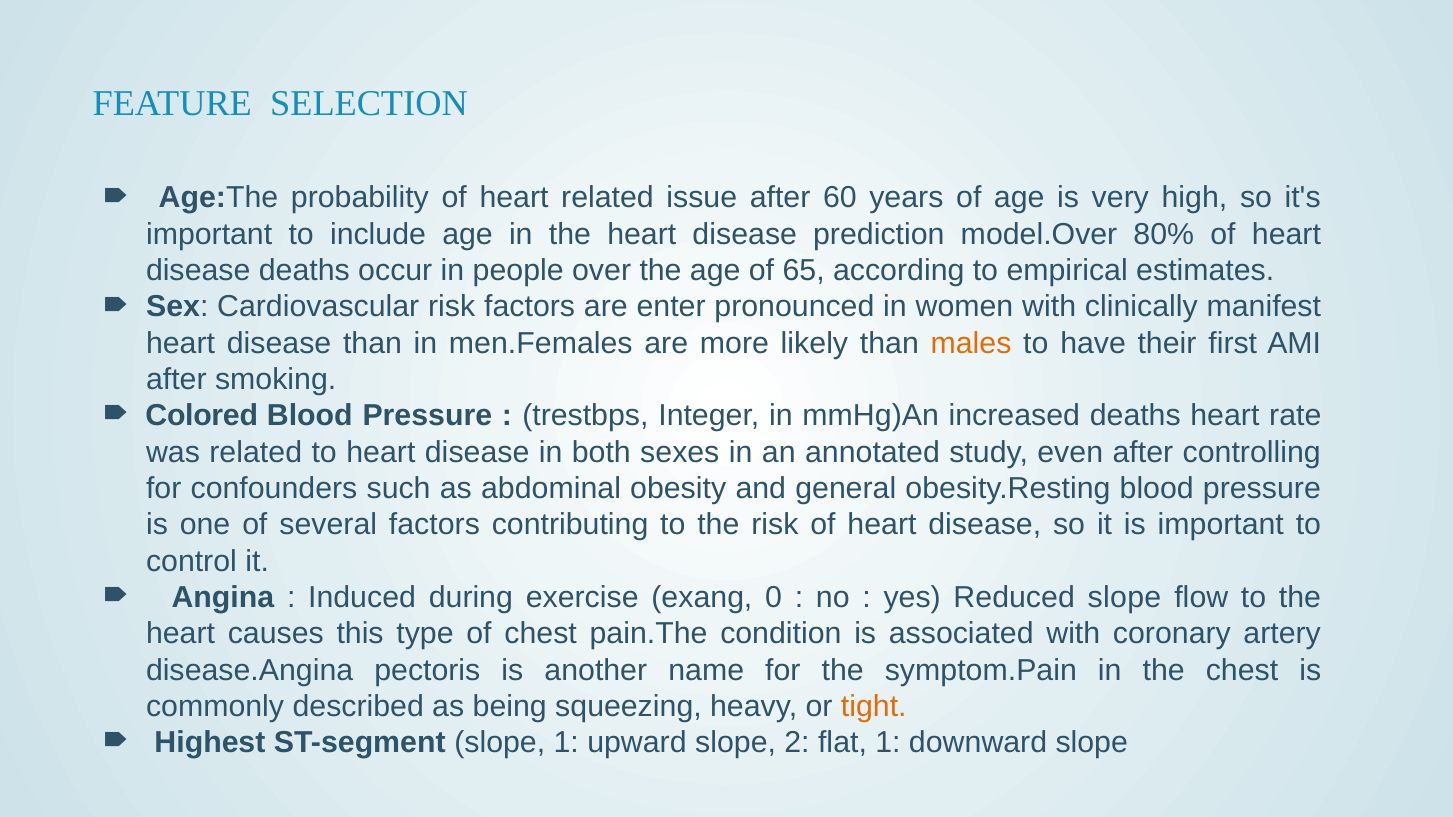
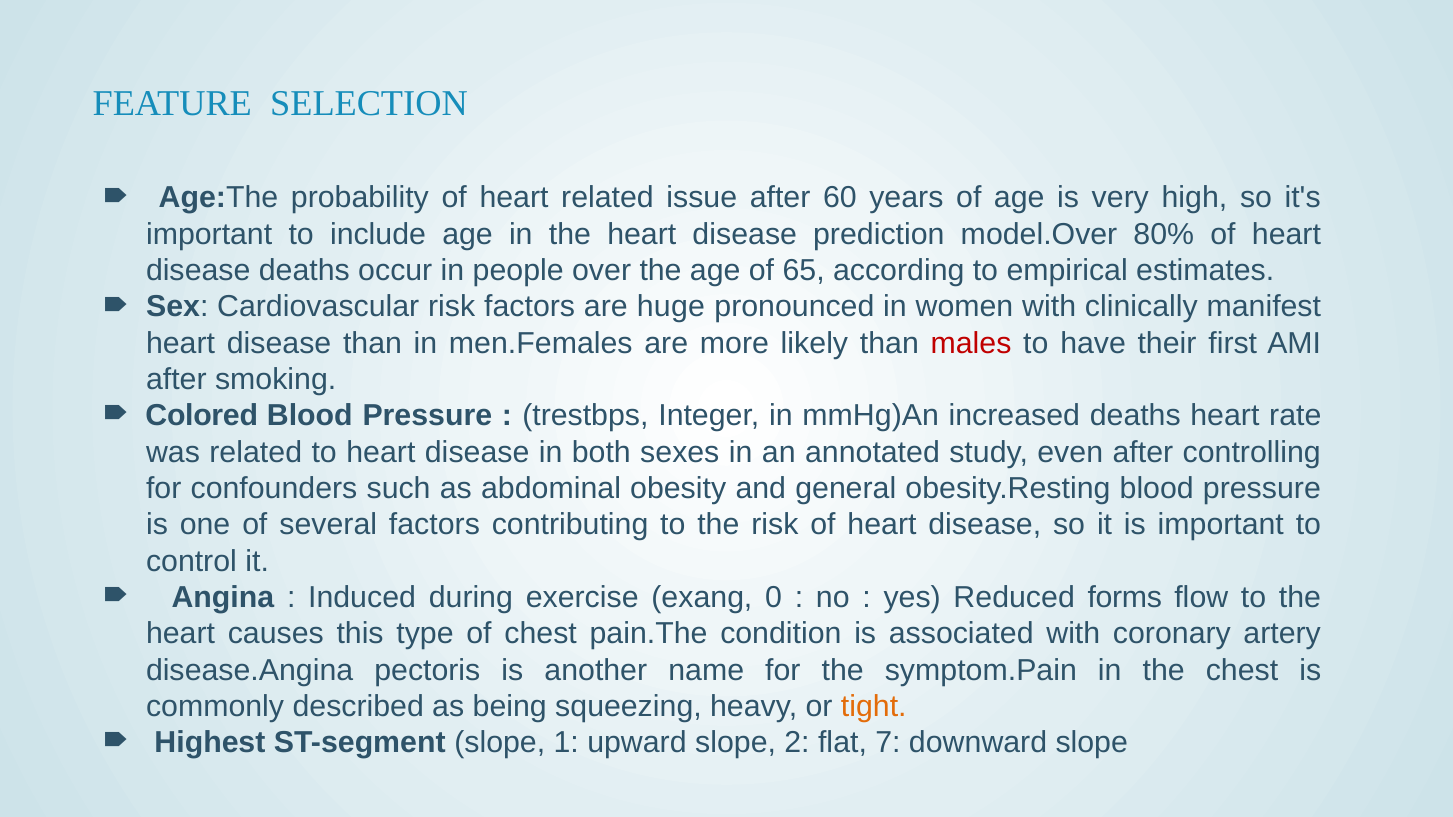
enter: enter -> huge
males colour: orange -> red
Reduced slope: slope -> forms
flat 1: 1 -> 7
